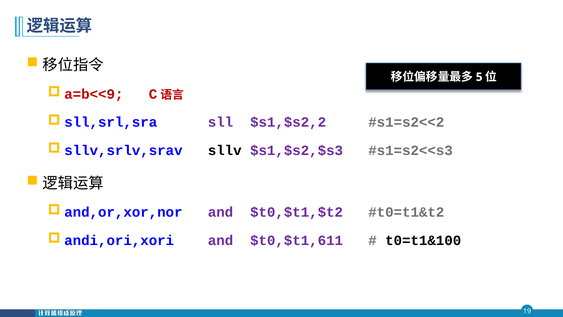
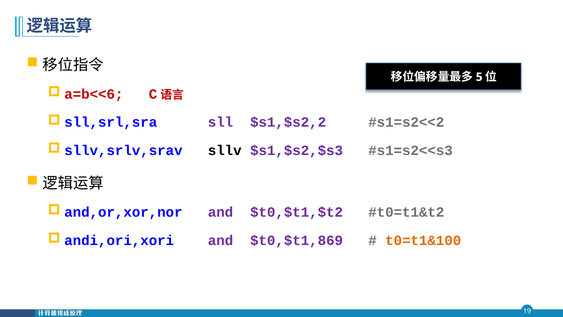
a=b<<9: a=b<<9 -> a=b<<6
$t0,$t1,611: $t0,$t1,611 -> $t0,$t1,869
t0=t1&100 colour: black -> orange
